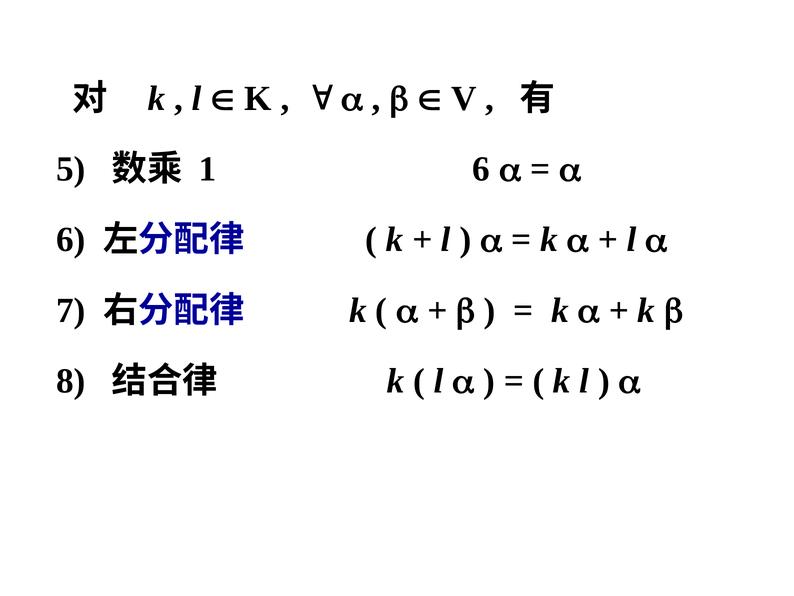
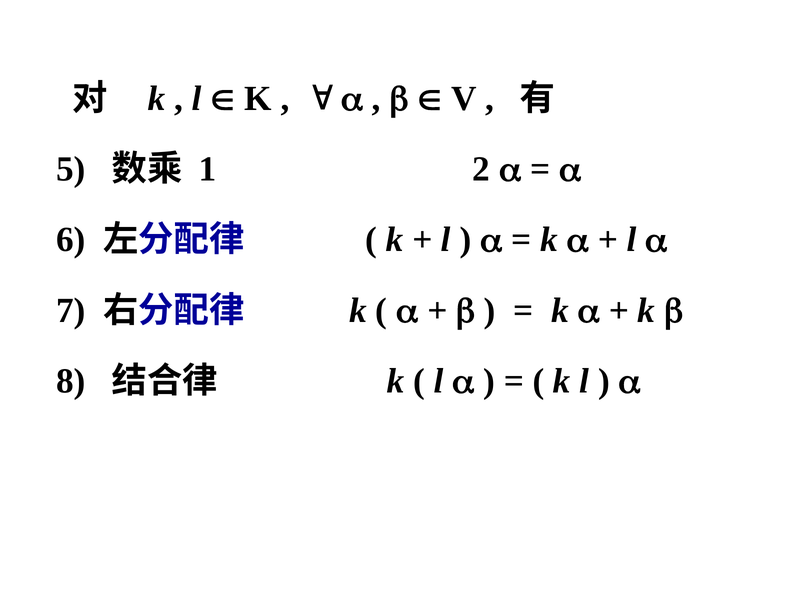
1 6: 6 -> 2
